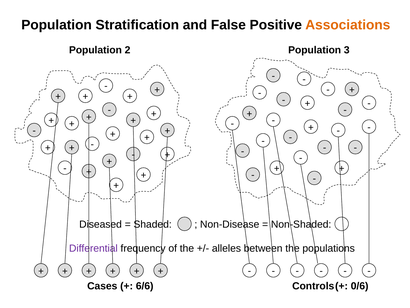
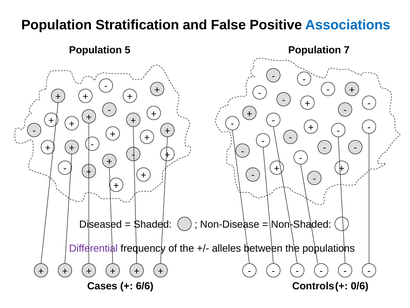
Associations colour: orange -> blue
2: 2 -> 5
3: 3 -> 7
